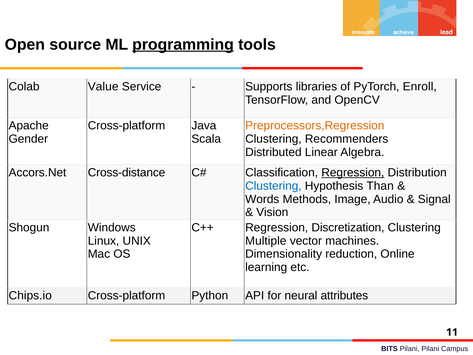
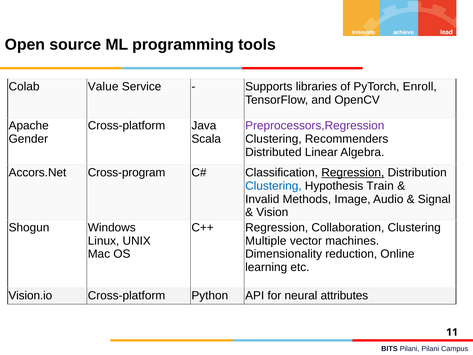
programming underline: present -> none
Preprocessors,Regression colour: orange -> purple
Cross-distance: Cross-distance -> Cross-program
Than: Than -> Train
Words: Words -> Invalid
Discretization: Discretization -> Collaboration
Chips.io: Chips.io -> Vision.io
